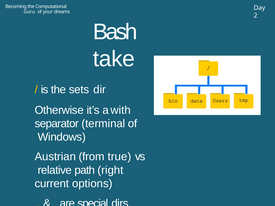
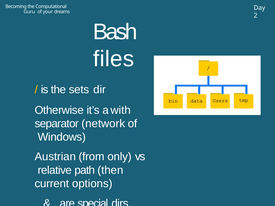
take: take -> files
terminal: terminal -> network
true: true -> only
right: right -> then
